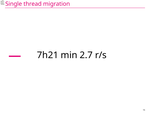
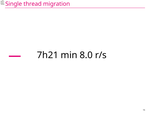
2.7: 2.7 -> 8.0
